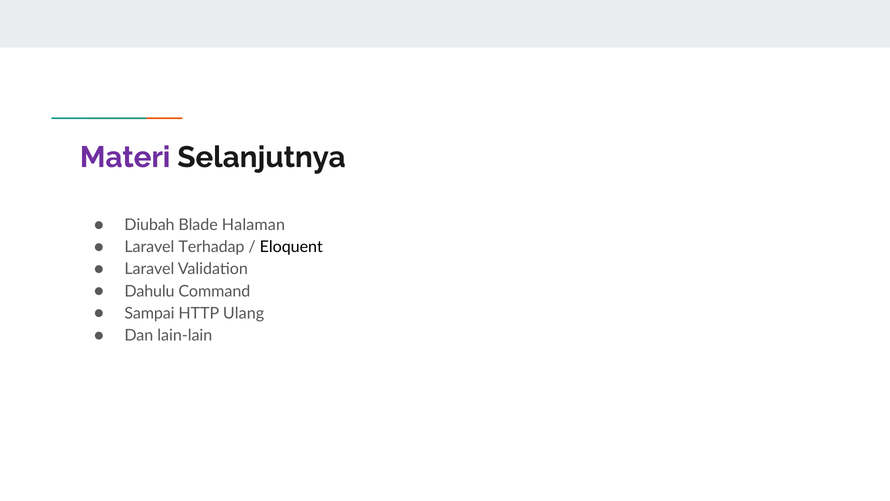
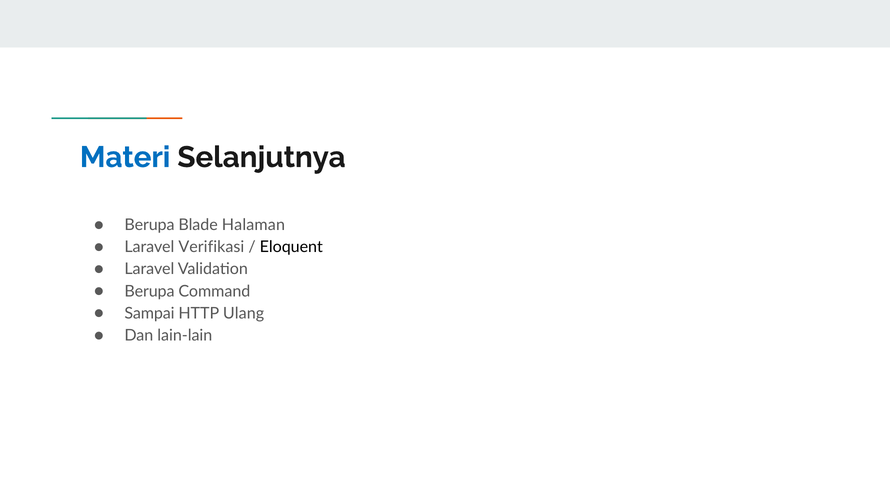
Materi colour: purple -> blue
Diubah at (149, 225): Diubah -> Berupa
Terhadap: Terhadap -> Verifikasi
Dahulu at (149, 291): Dahulu -> Berupa
